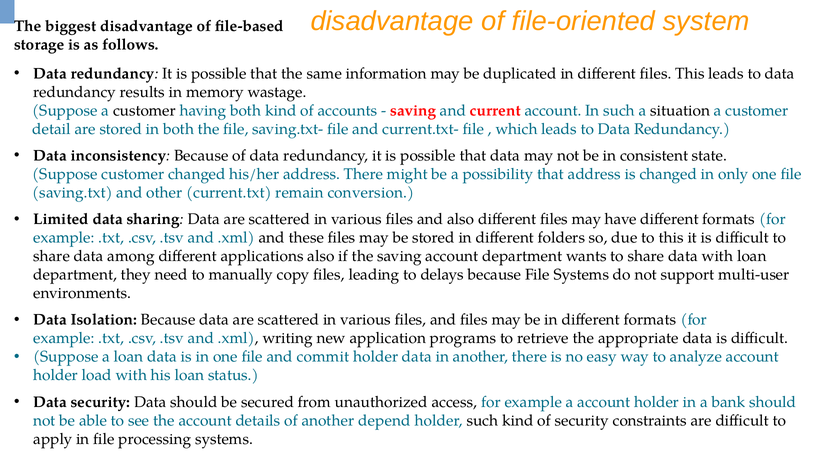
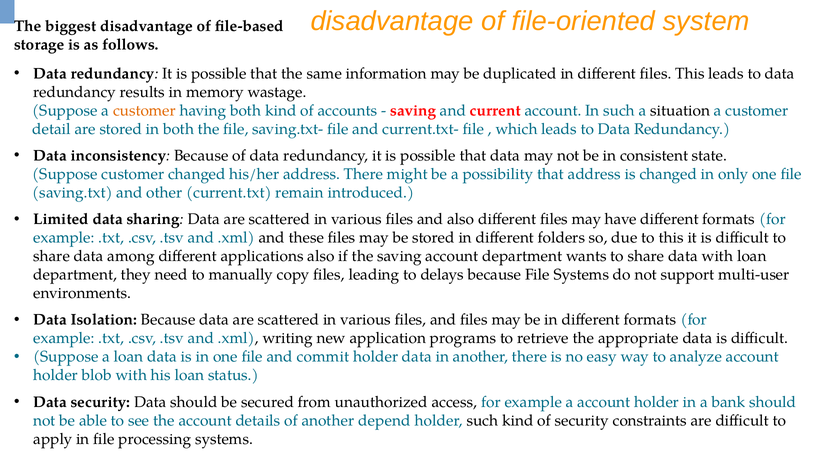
customer at (144, 111) colour: black -> orange
conversion: conversion -> introduced
load: load -> blob
